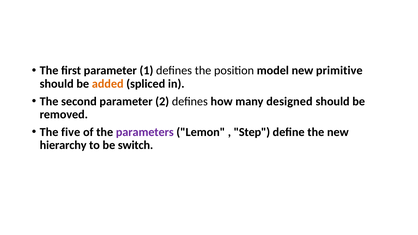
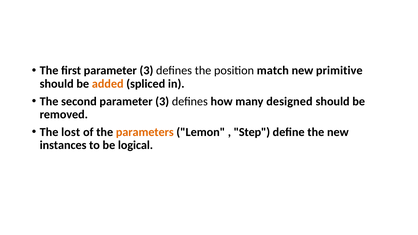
first parameter 1: 1 -> 3
model: model -> match
second parameter 2: 2 -> 3
five: five -> lost
parameters colour: purple -> orange
hierarchy: hierarchy -> instances
switch: switch -> logical
